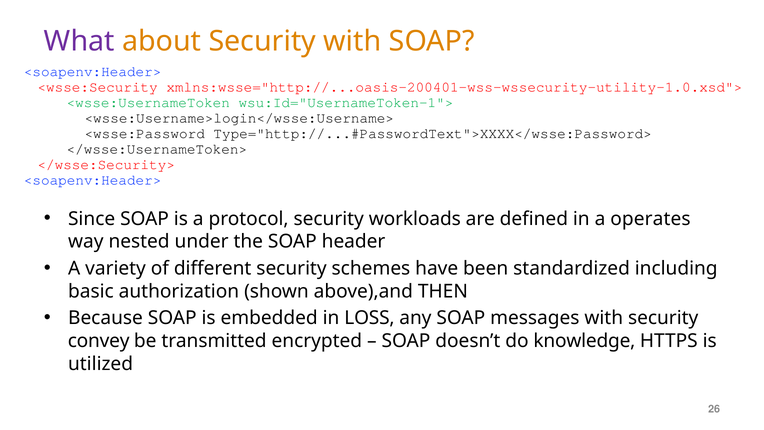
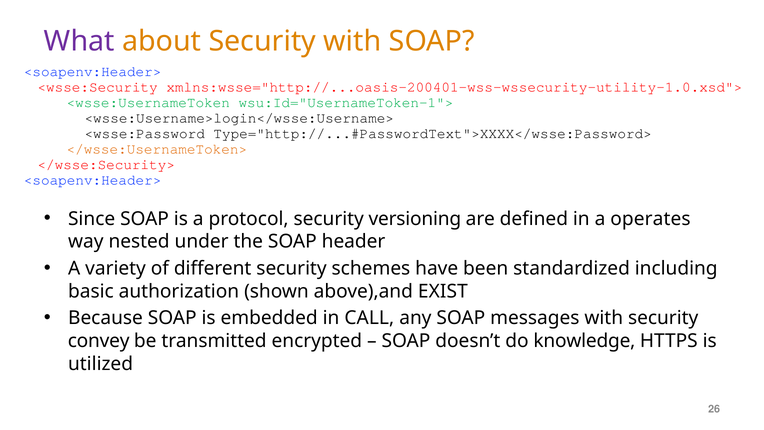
</wsse:UsernameToken> colour: black -> orange
workloads: workloads -> versioning
THEN: THEN -> EXIST
LOSS: LOSS -> CALL
